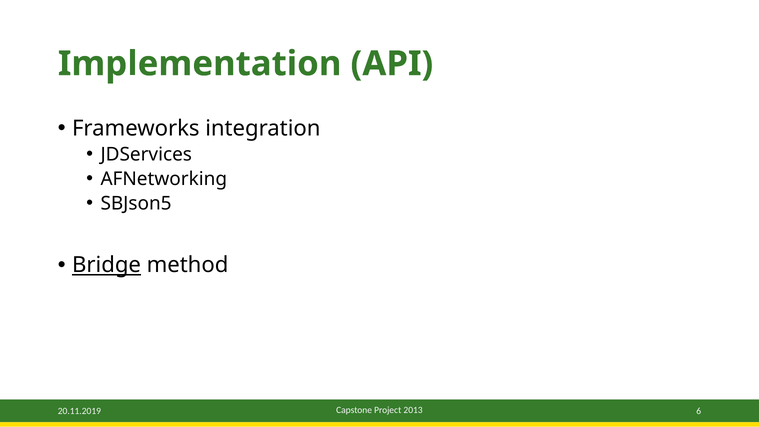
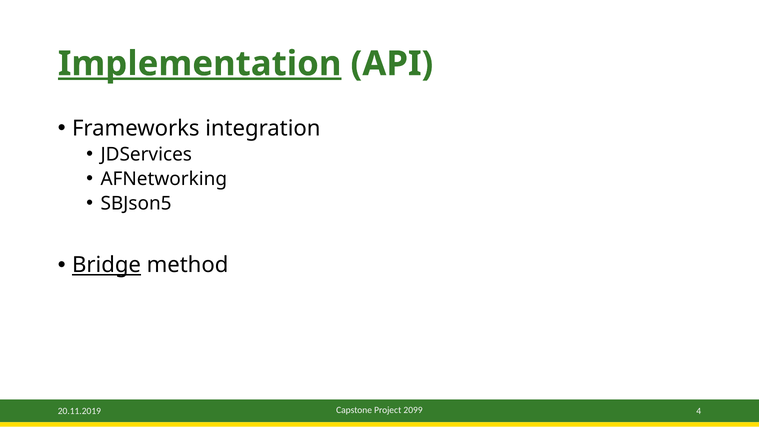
Implementation underline: none -> present
2013: 2013 -> 2099
6: 6 -> 4
